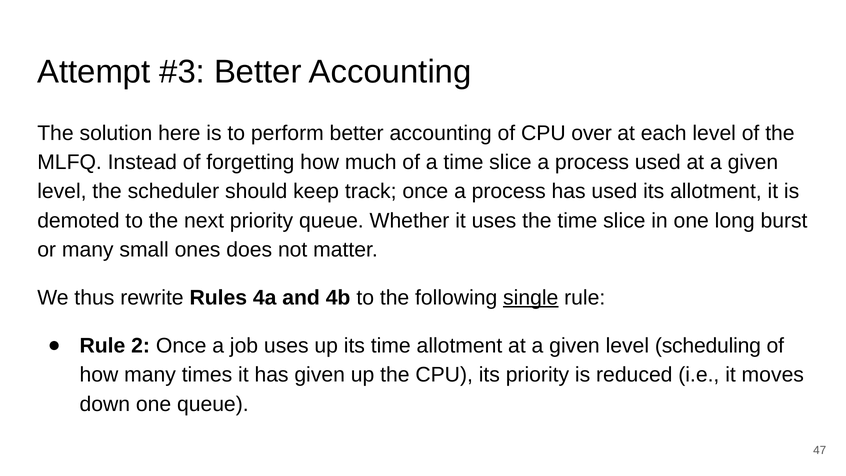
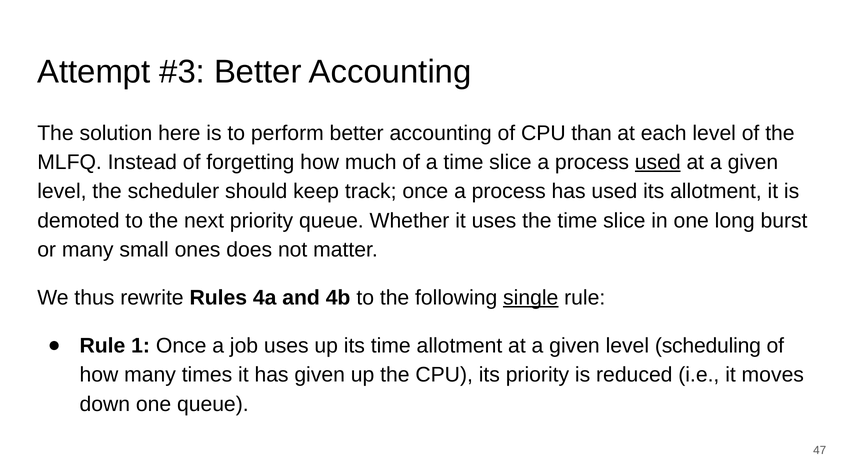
over: over -> than
used at (658, 162) underline: none -> present
2: 2 -> 1
